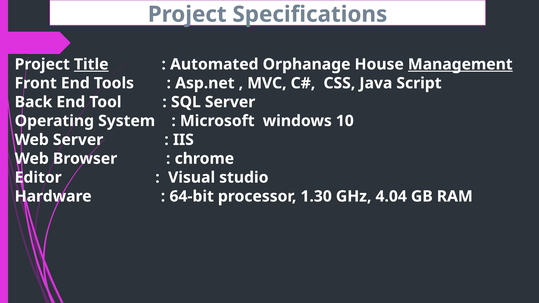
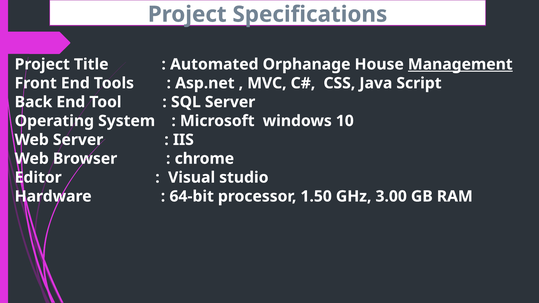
Title underline: present -> none
1.30: 1.30 -> 1.50
4.04: 4.04 -> 3.00
